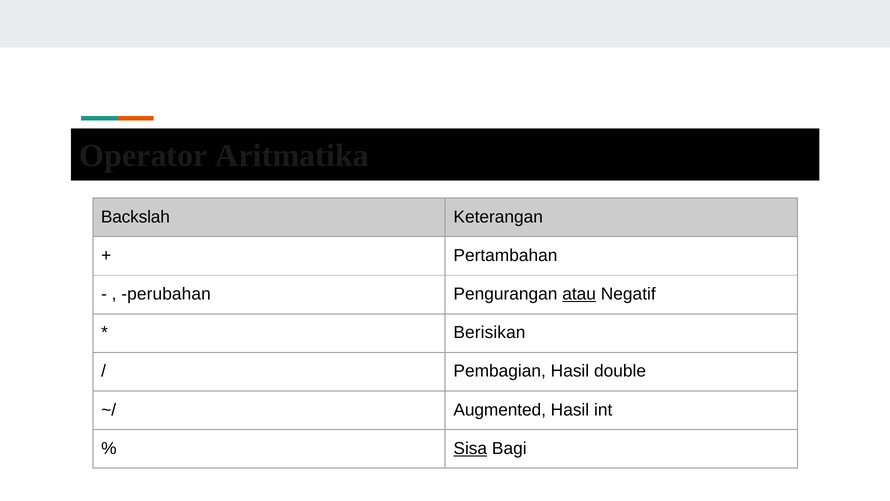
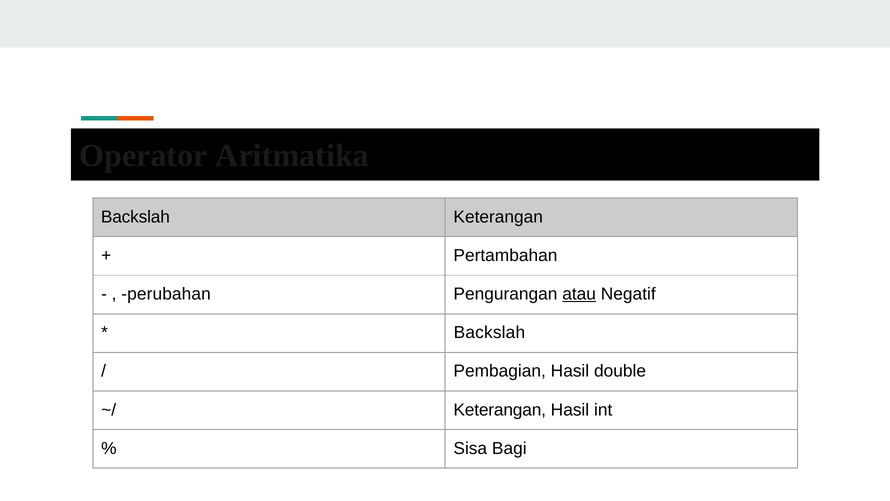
Berisikan at (489, 332): Berisikan -> Backslah
Augmented at (500, 410): Augmented -> Keterangan
Sisa underline: present -> none
